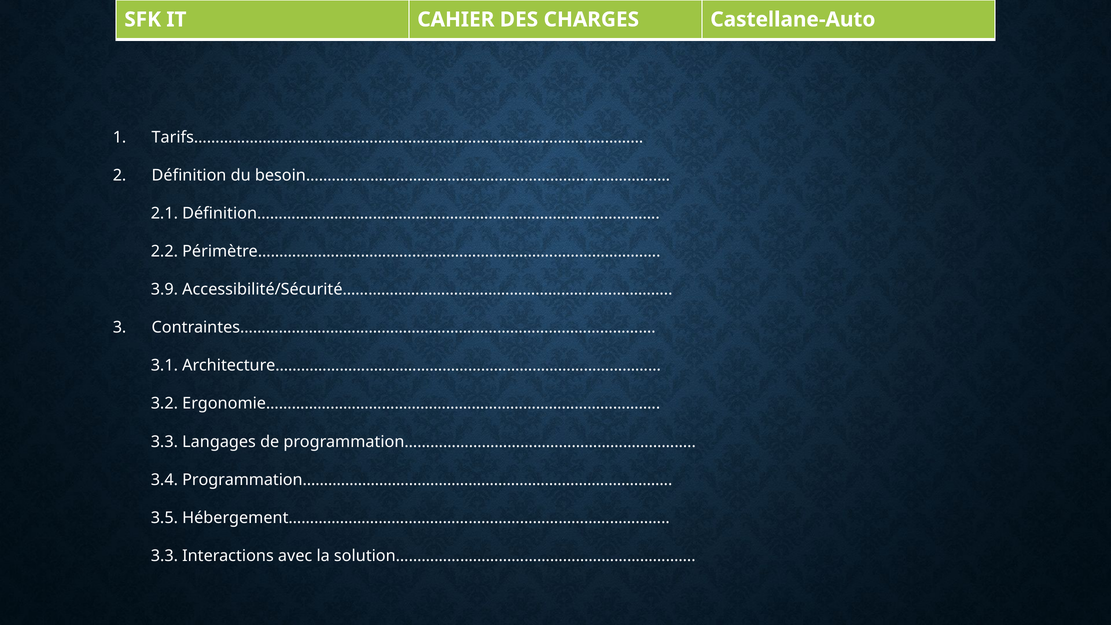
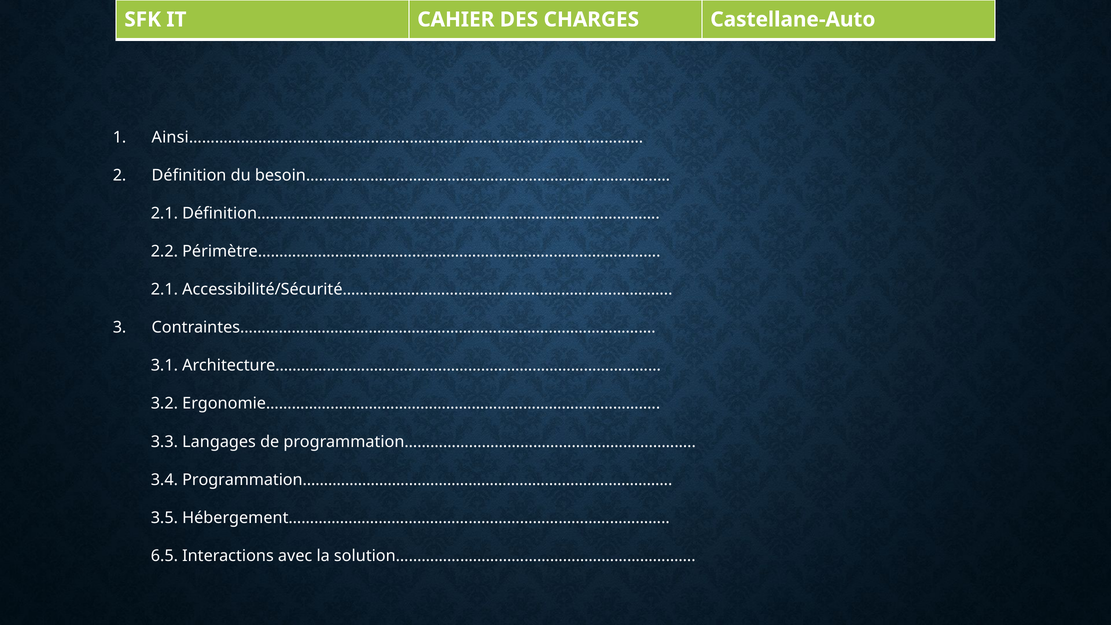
Tarifs……………………………………………………………………………………………: Tarifs…………………………………………………………………………………………… -> Ainsi……………………………………………………………………………………………
3.9 at (164, 289): 3.9 -> 2.1
3.3 at (164, 556): 3.3 -> 6.5
